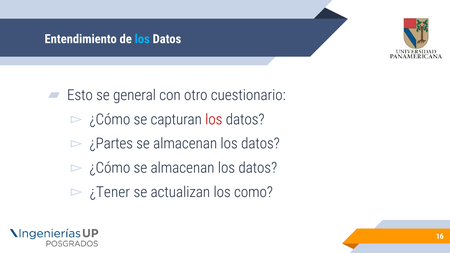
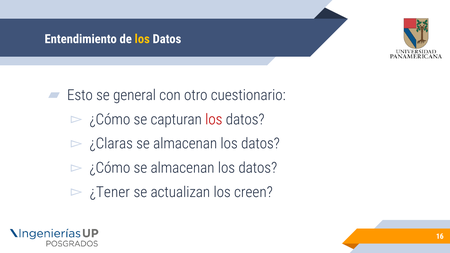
los at (142, 39) colour: light blue -> yellow
¿Partes: ¿Partes -> ¿Claras
como: como -> creen
